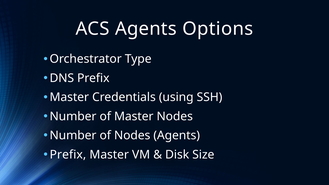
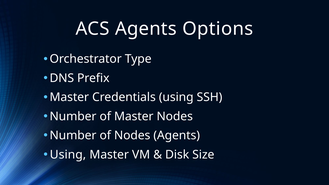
Prefix at (68, 155): Prefix -> Using
